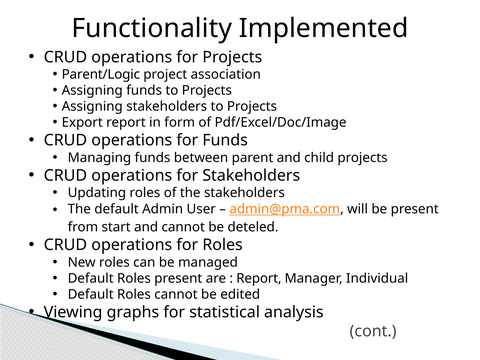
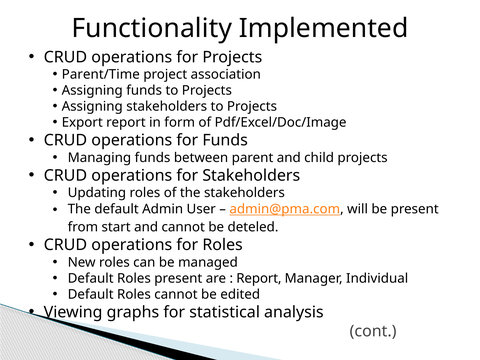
Parent/Logic: Parent/Logic -> Parent/Time
